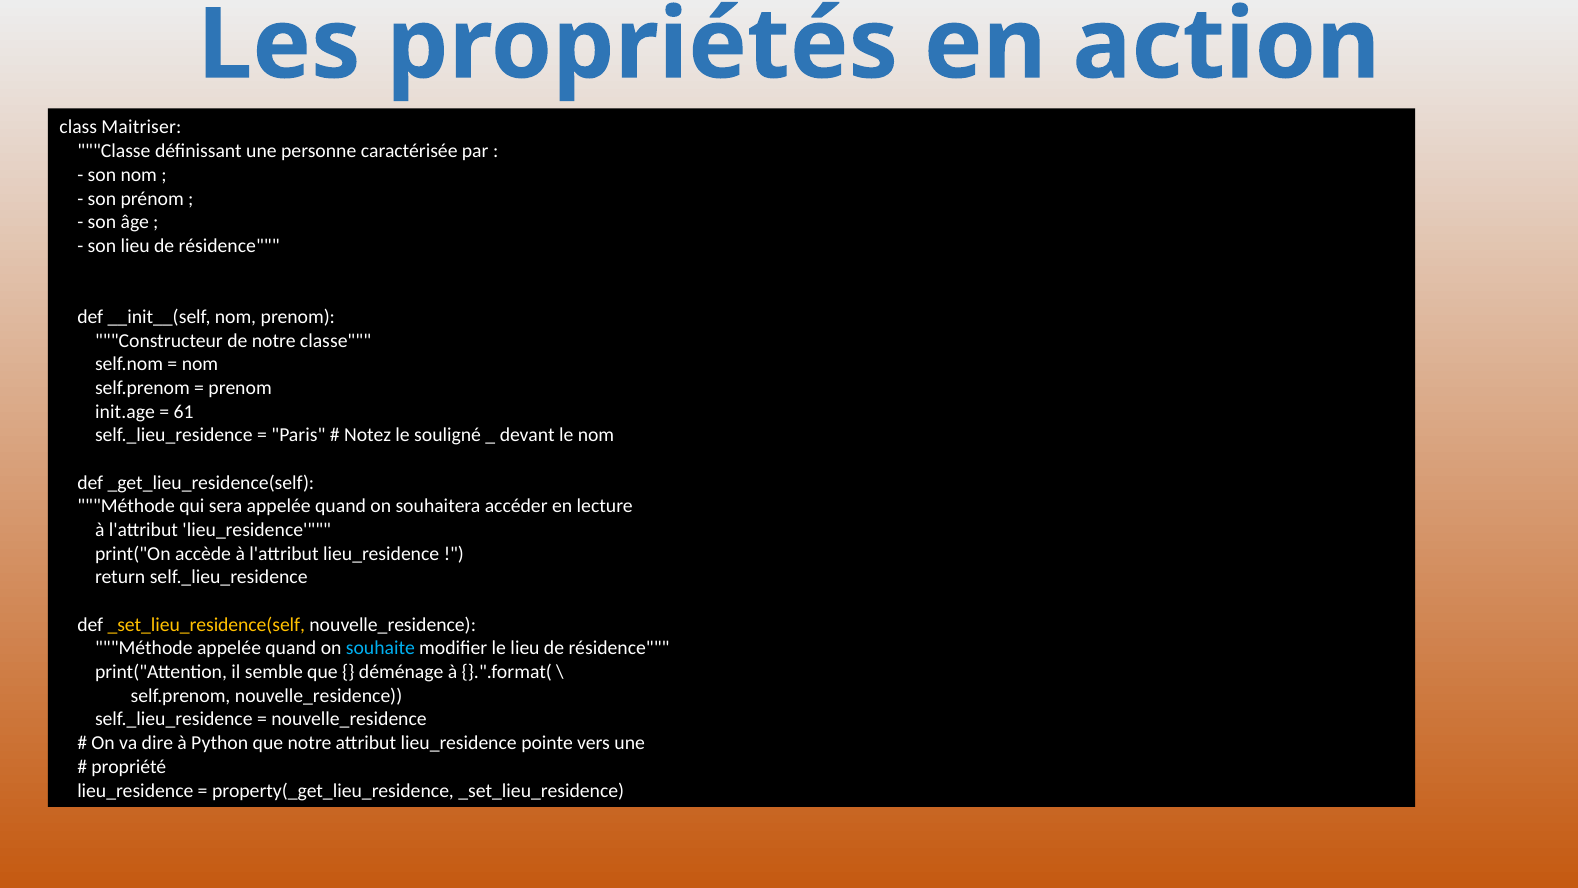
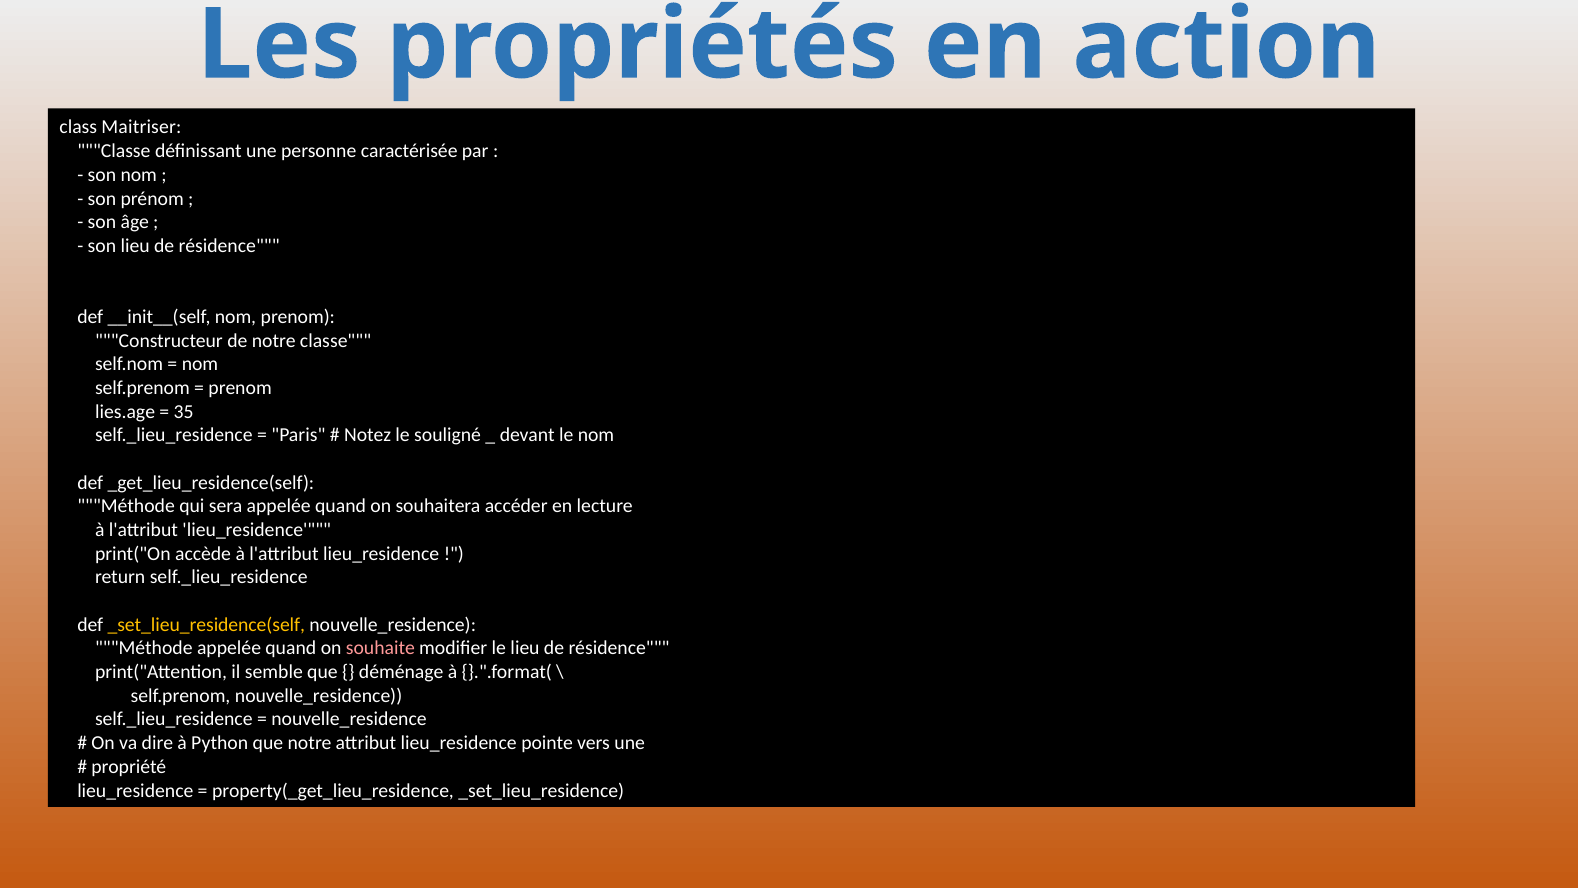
init.age: init.age -> lies.age
61: 61 -> 35
souhaite colour: light blue -> pink
